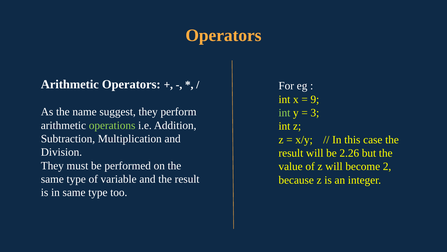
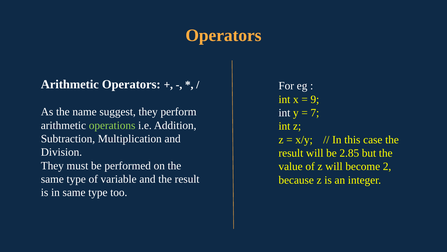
int at (284, 113) colour: light green -> white
3: 3 -> 7
2.26: 2.26 -> 2.85
